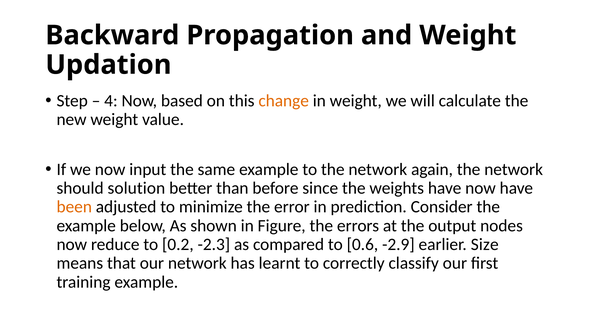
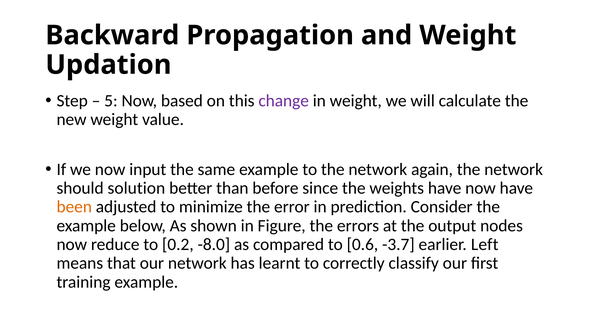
4: 4 -> 5
change colour: orange -> purple
-2.3: -2.3 -> -8.0
-2.9: -2.9 -> -3.7
Size: Size -> Left
